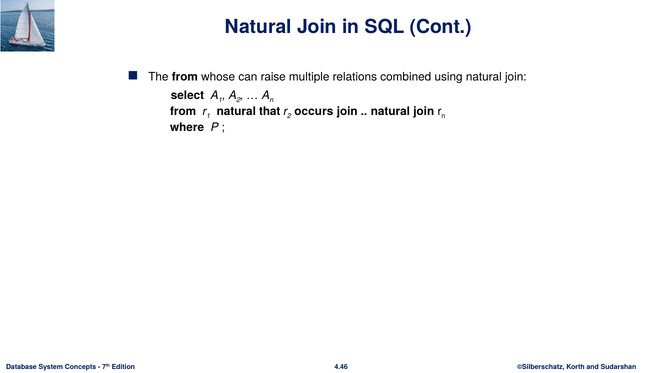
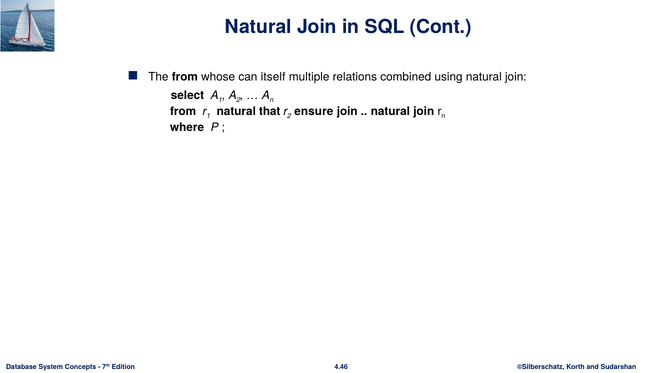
raise: raise -> itself
occurs: occurs -> ensure
